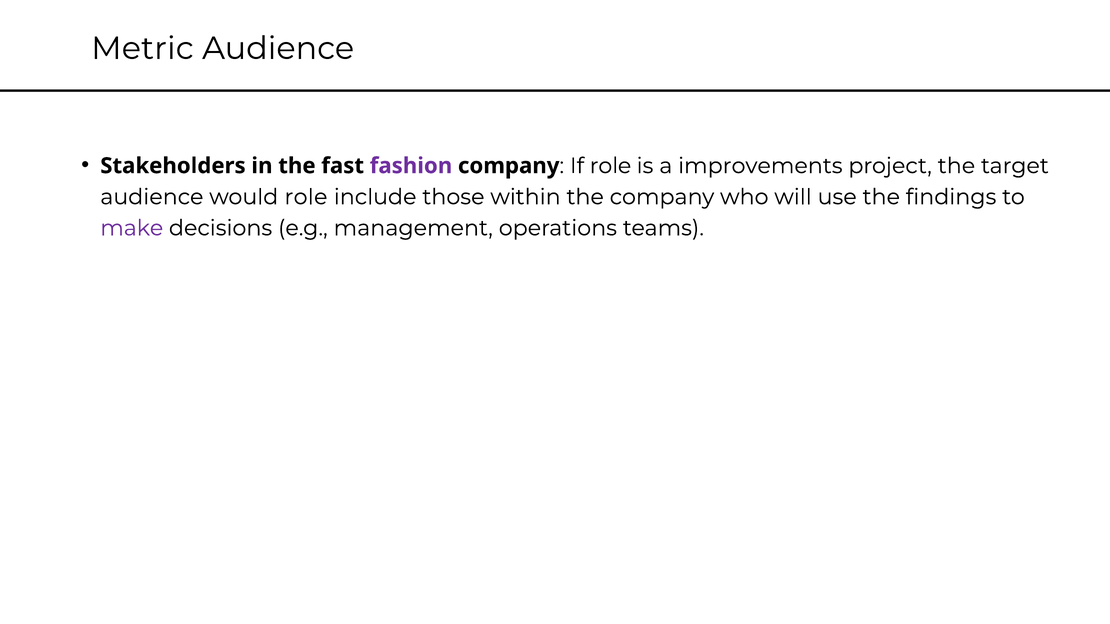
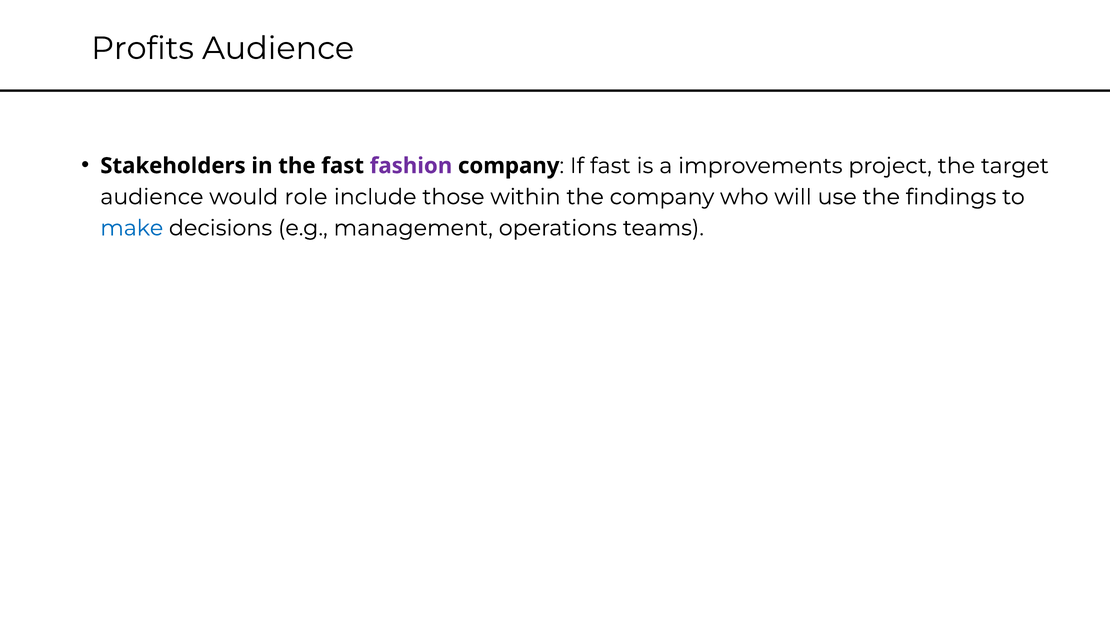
Metric: Metric -> Profits
If role: role -> fast
make colour: purple -> blue
